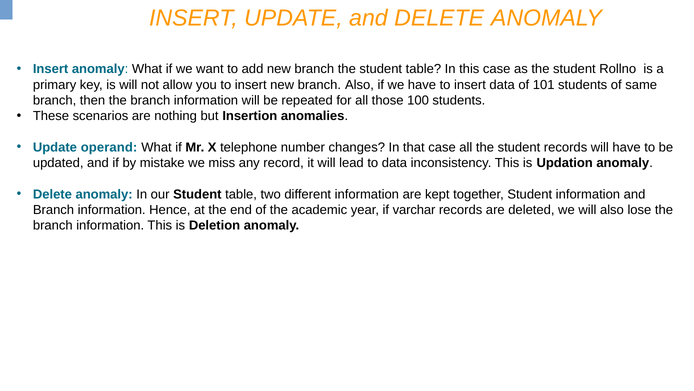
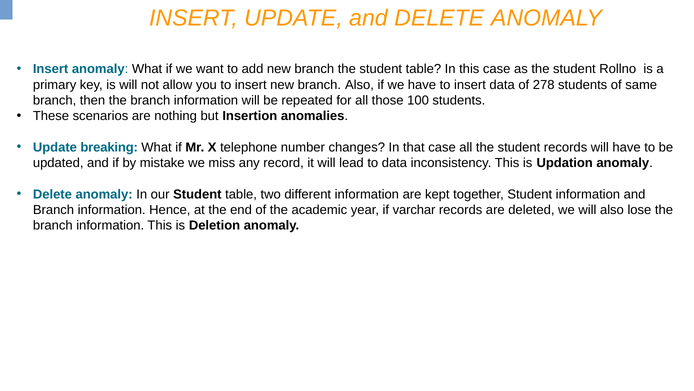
101: 101 -> 278
operand: operand -> breaking
